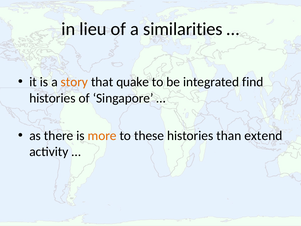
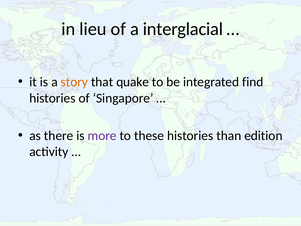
similarities: similarities -> interglacial
more colour: orange -> purple
extend: extend -> edition
